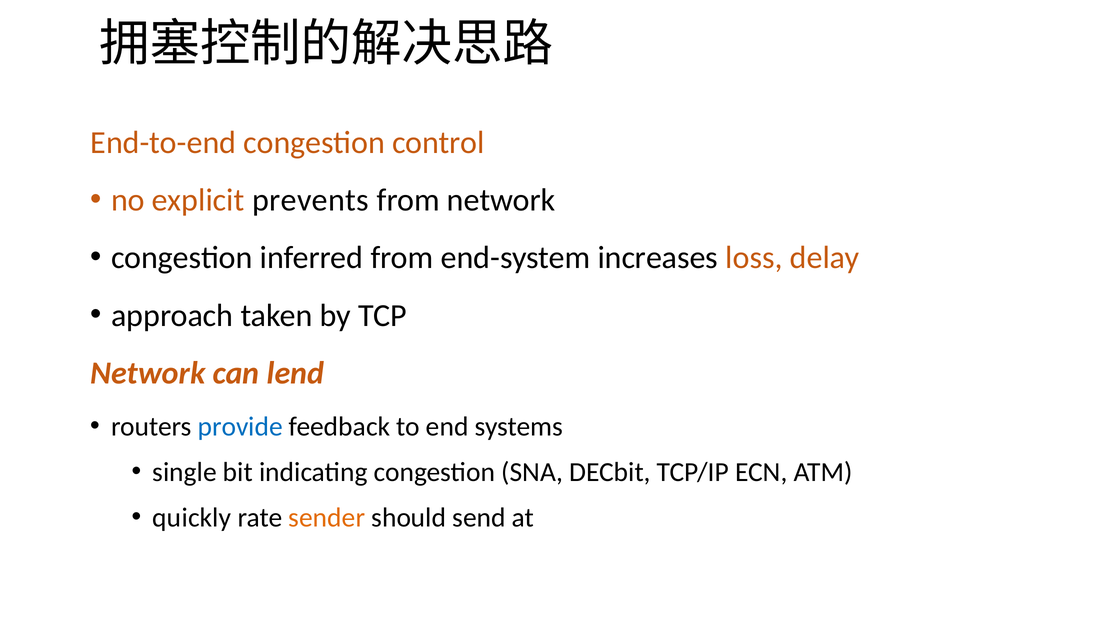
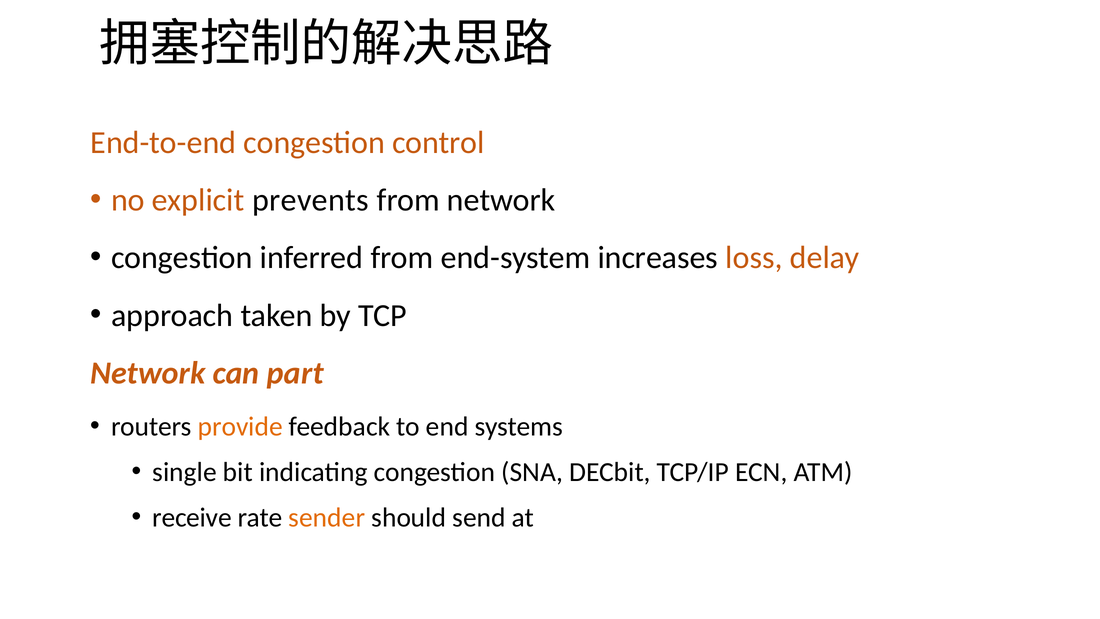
lend: lend -> part
provide colour: blue -> orange
quickly: quickly -> receive
